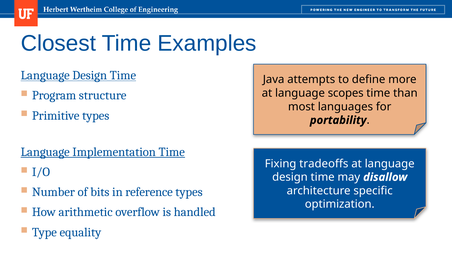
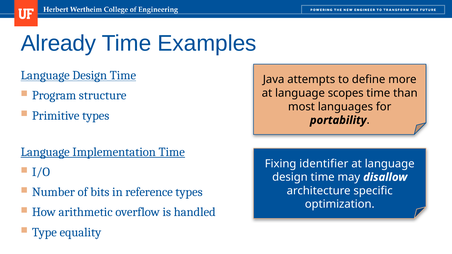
Closest: Closest -> Already
tradeoffs: tradeoffs -> identifier
